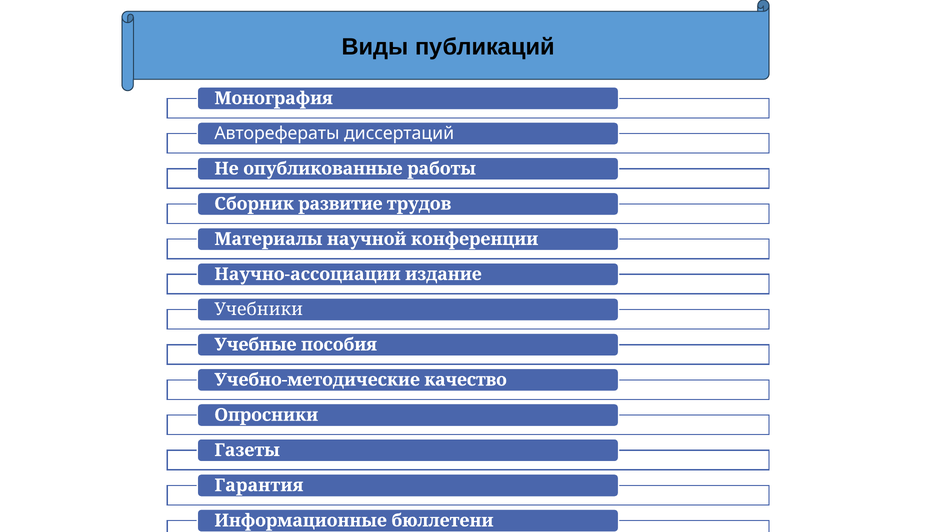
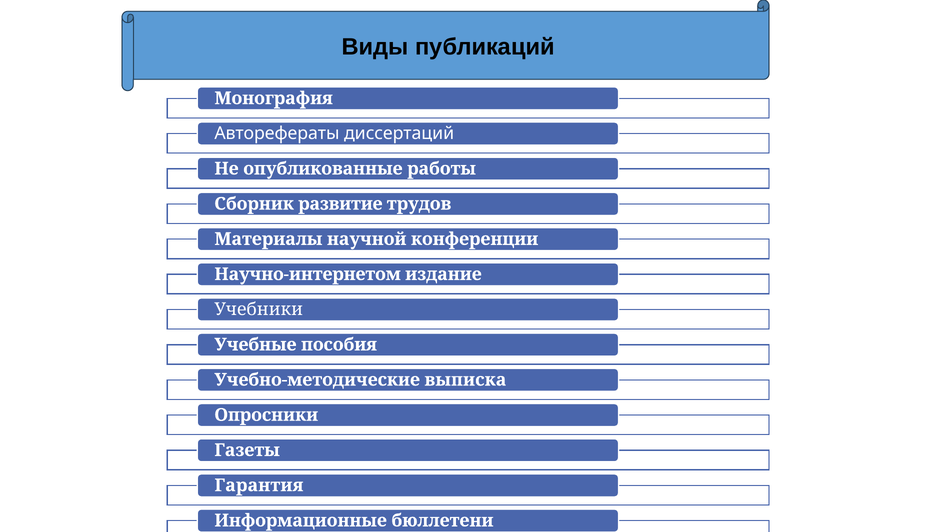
Научно-ассоциации: Научно-ассоциации -> Научно-интернетом
качество: качество -> выписка
